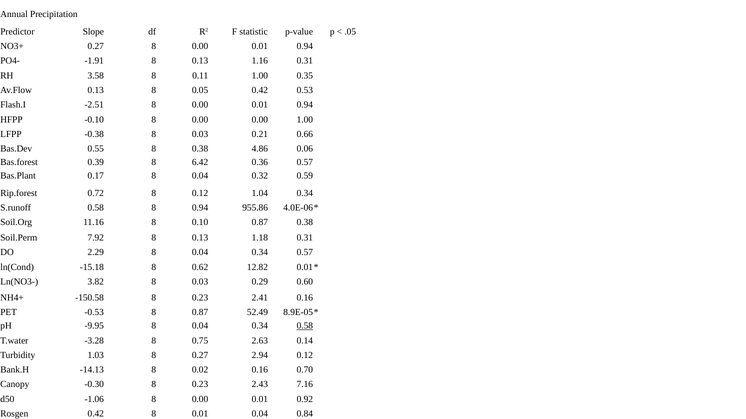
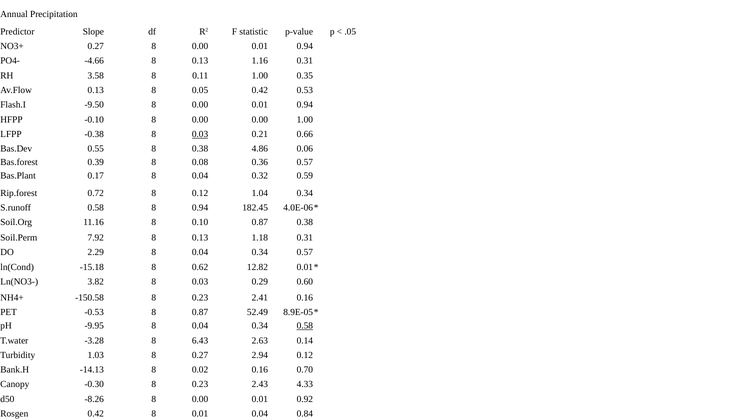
-1.91: -1.91 -> -4.66
-2.51: -2.51 -> -9.50
0.03 at (200, 134) underline: none -> present
6.42: 6.42 -> 0.08
955.86: 955.86 -> 182.45
0.75: 0.75 -> 6.43
7.16: 7.16 -> 4.33
-1.06: -1.06 -> -8.26
